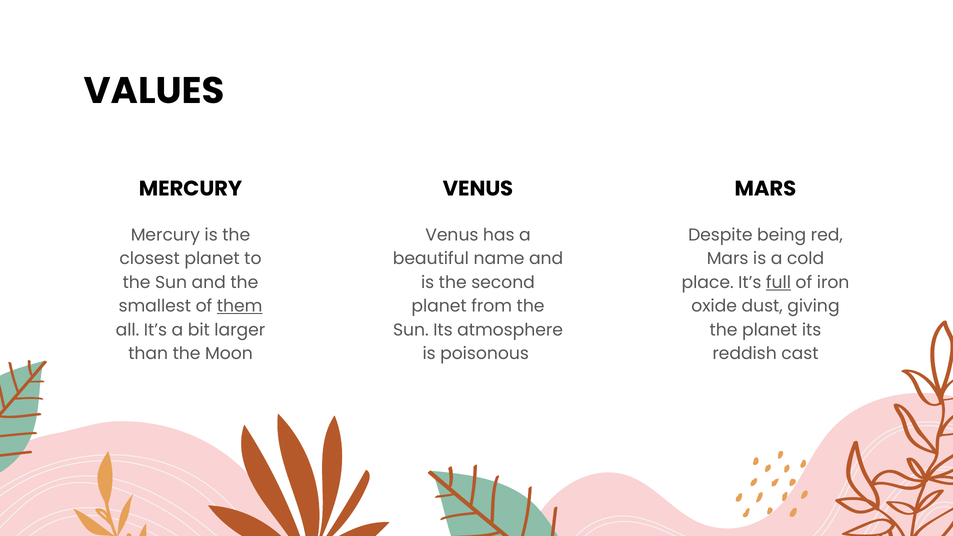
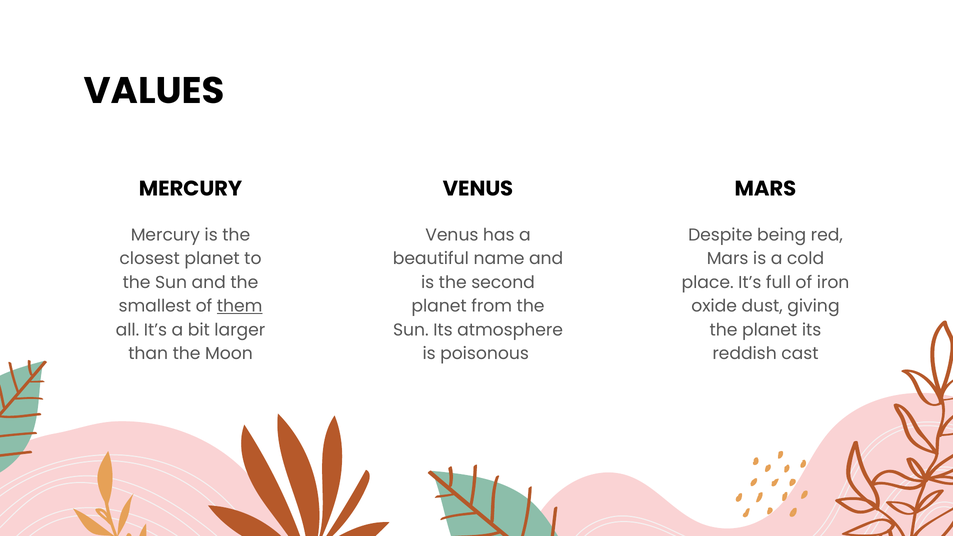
full underline: present -> none
